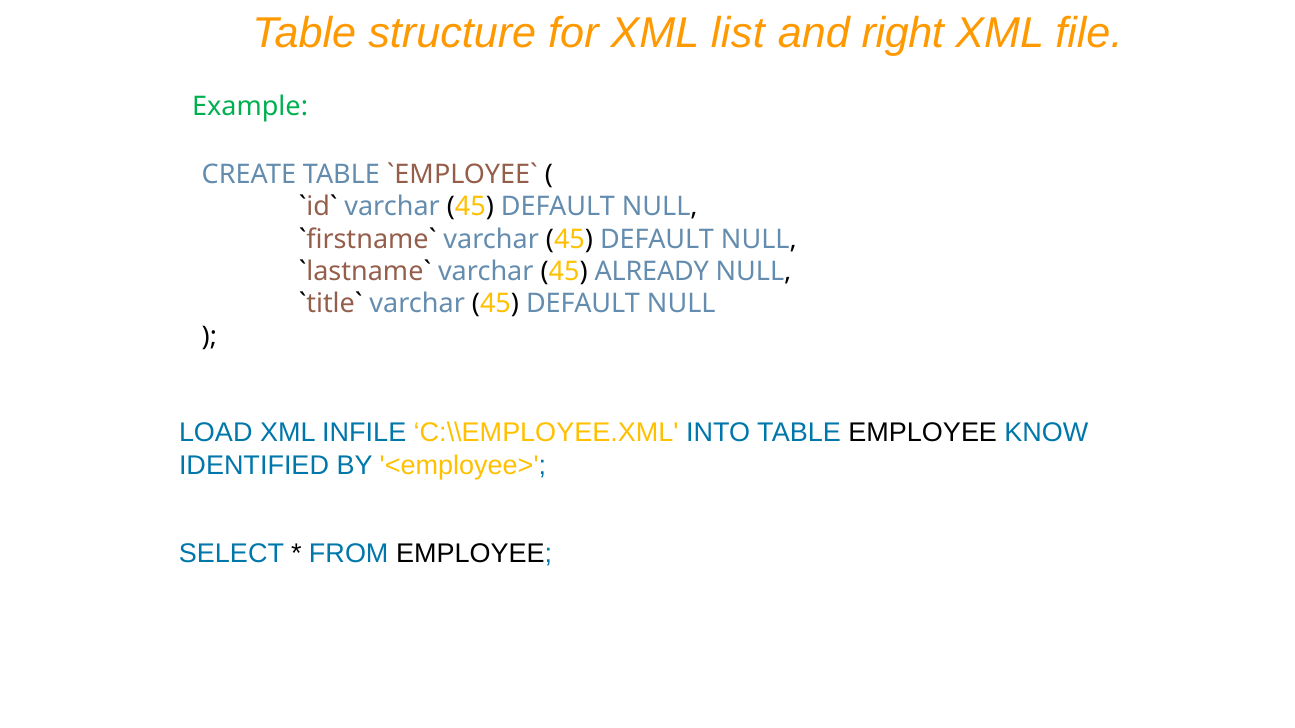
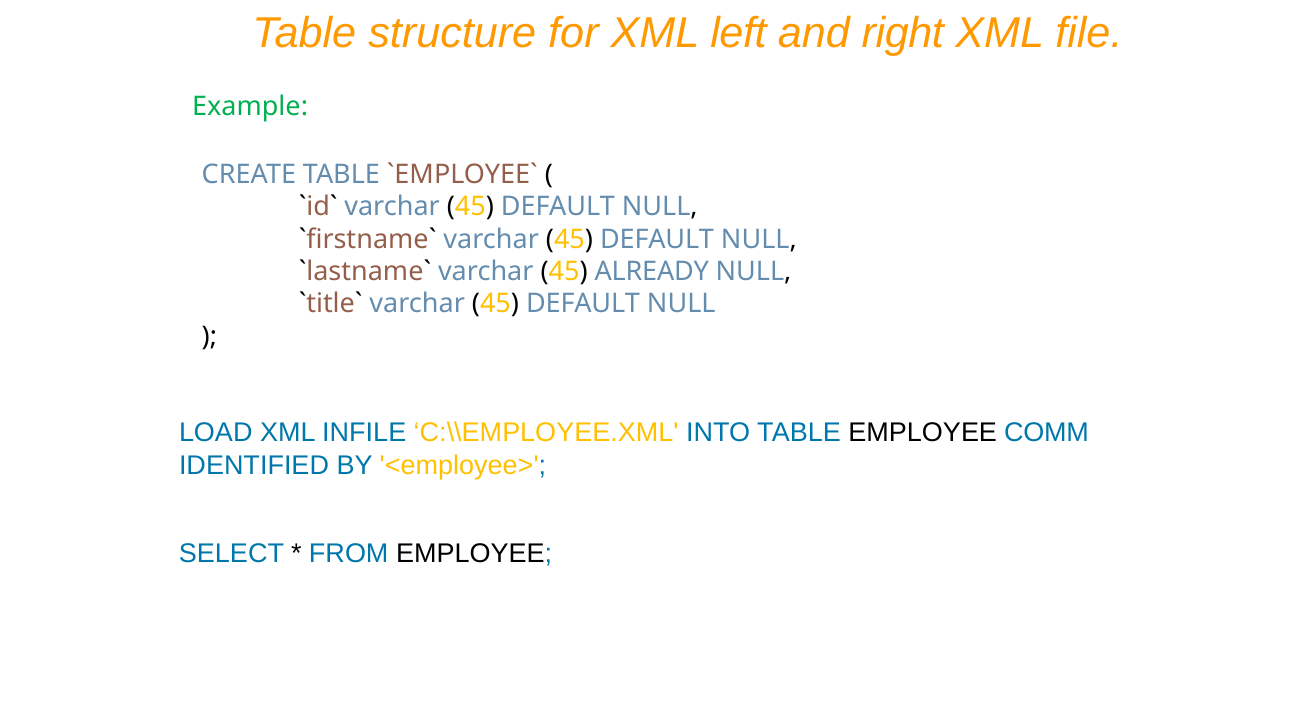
list: list -> left
KNOW: KNOW -> COMM
